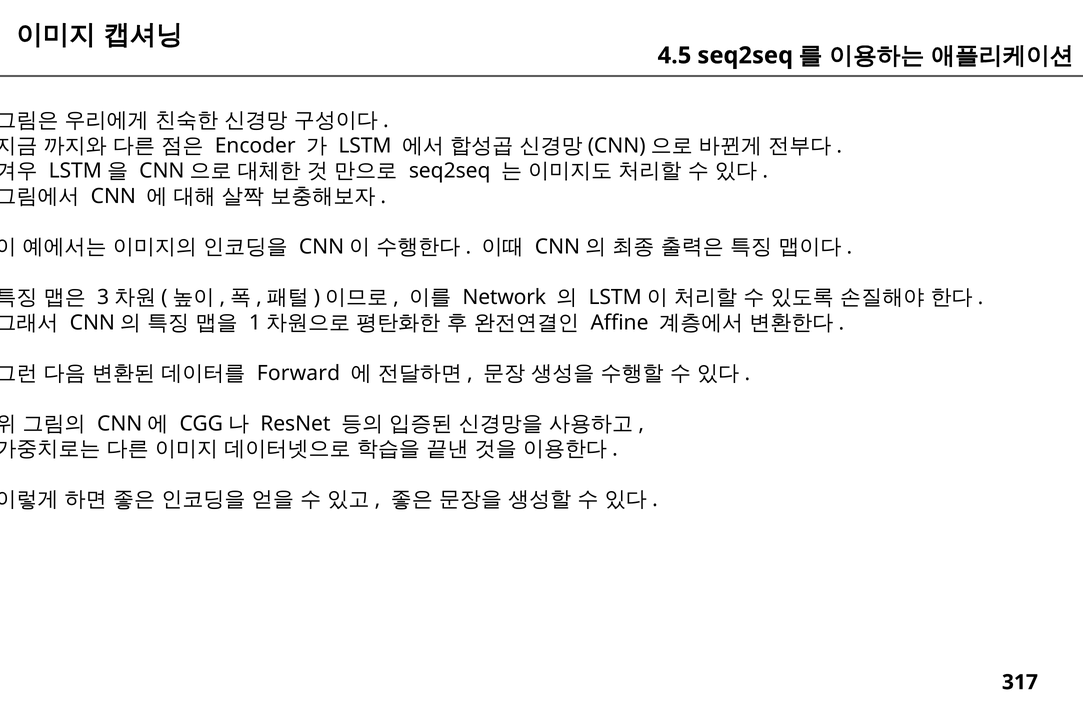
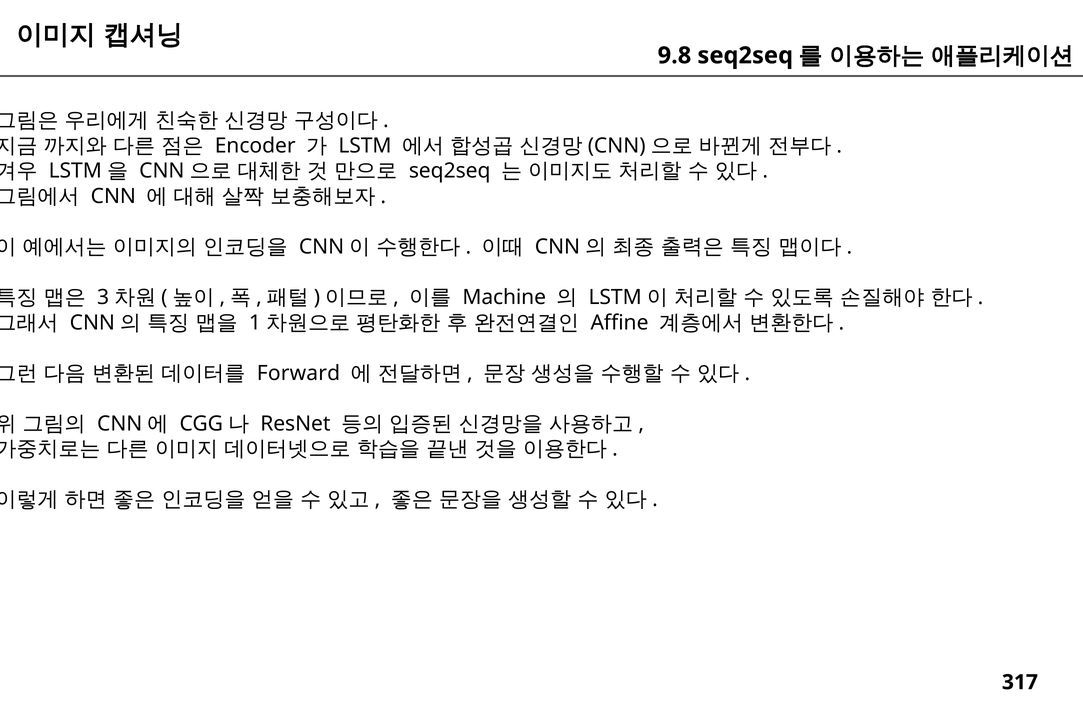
4.5: 4.5 -> 9.8
Network: Network -> Machine
